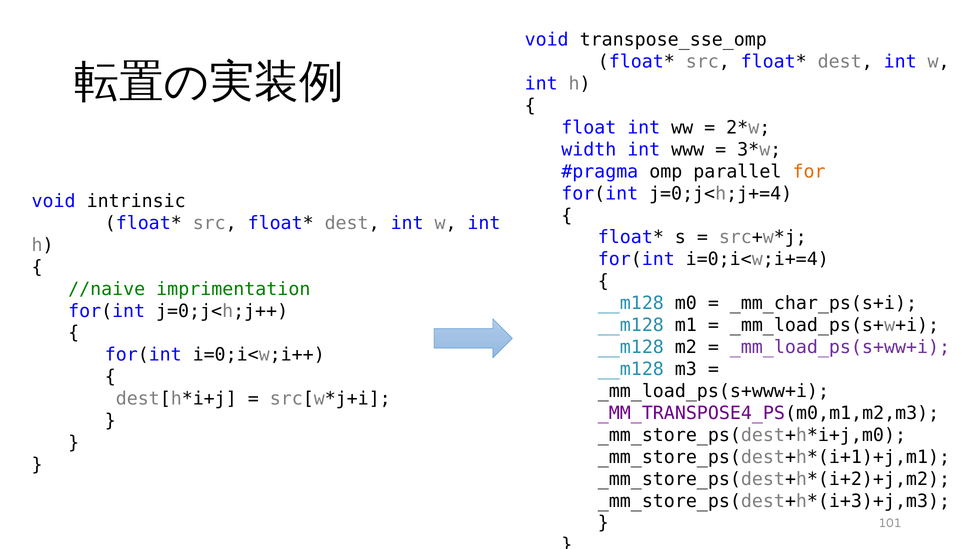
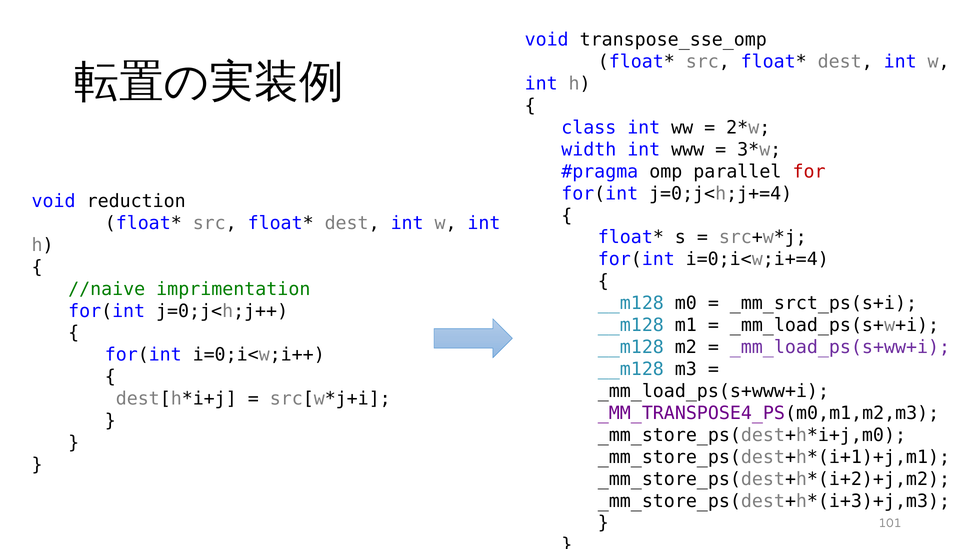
float: float -> class
for colour: orange -> red
intrinsic: intrinsic -> reduction
_mm_char_ps(s+i: _mm_char_ps(s+i -> _mm_srct_ps(s+i
